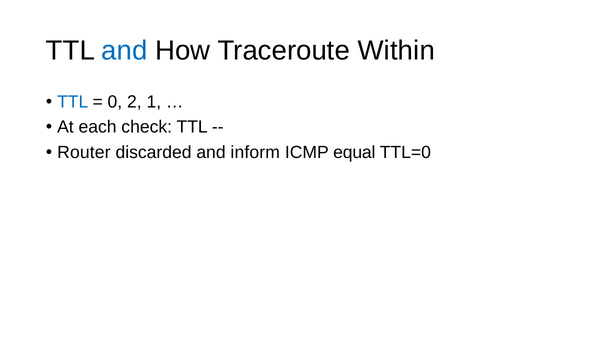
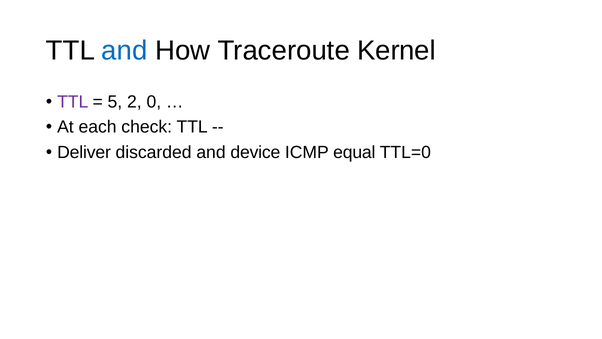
Within: Within -> Kernel
TTL at (73, 102) colour: blue -> purple
0: 0 -> 5
1: 1 -> 0
Router: Router -> Deliver
inform: inform -> device
